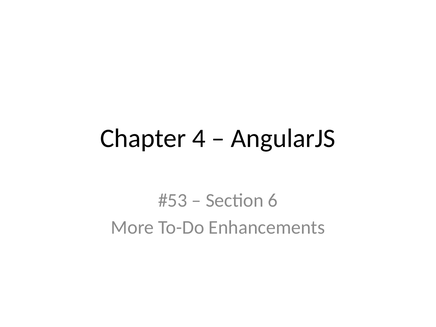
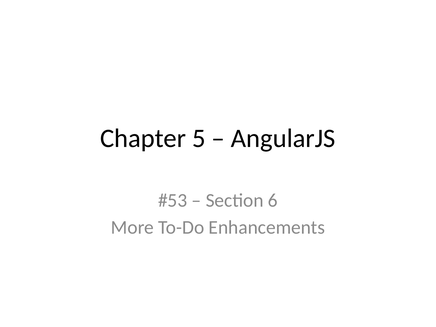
4: 4 -> 5
